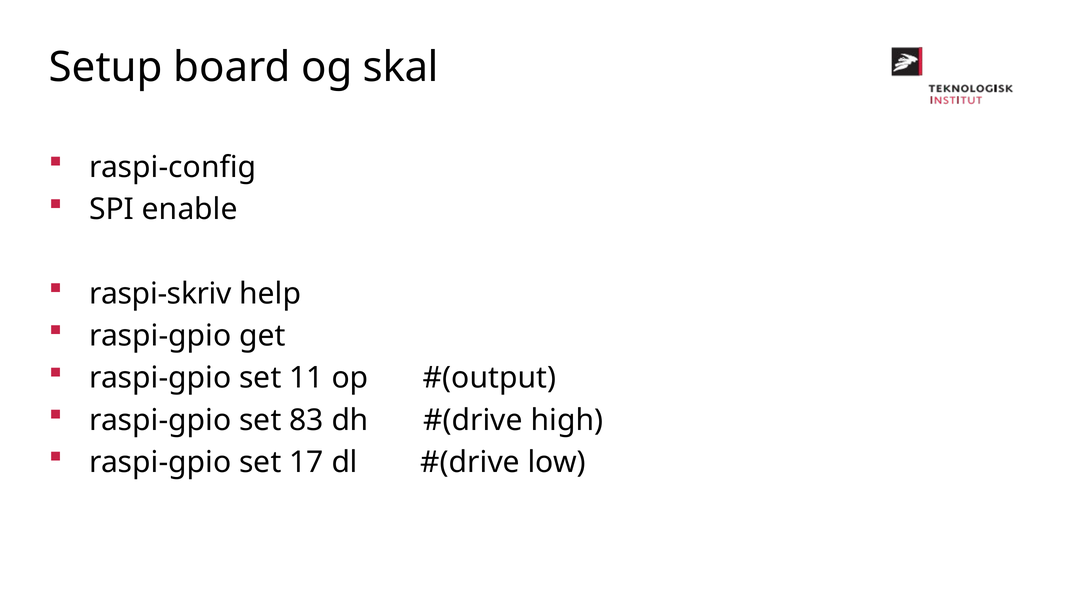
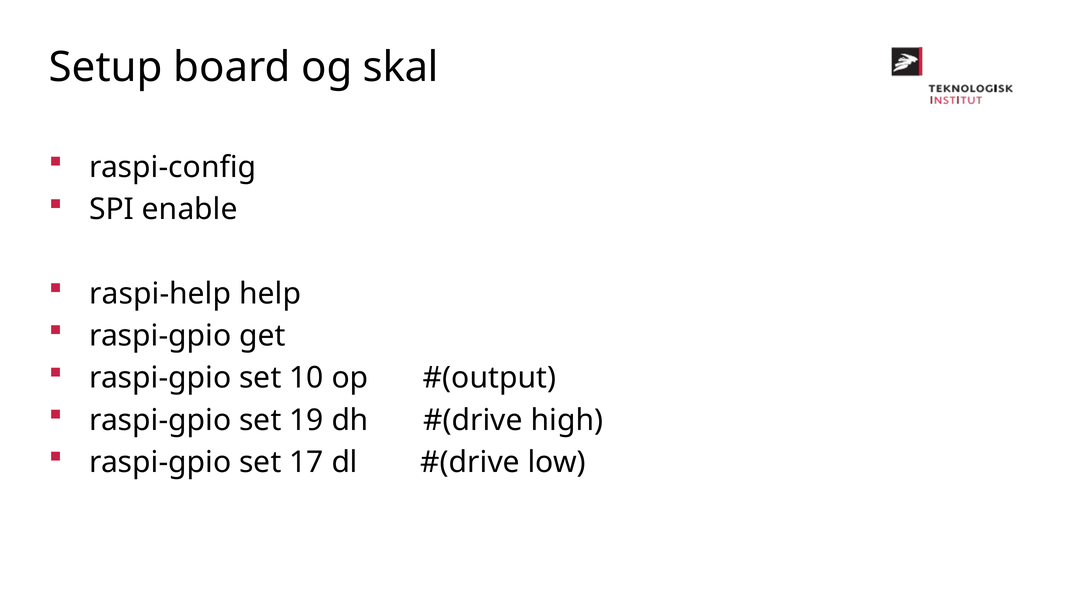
raspi-skriv: raspi-skriv -> raspi-help
11: 11 -> 10
83: 83 -> 19
